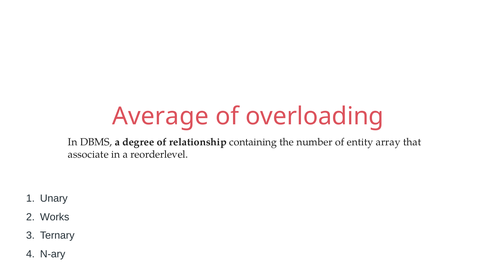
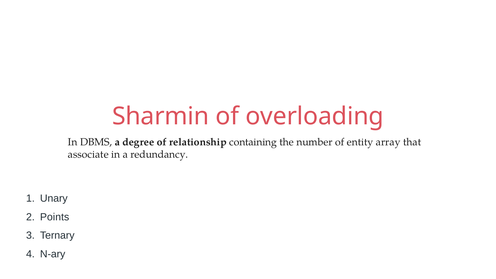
Average: Average -> Sharmin
reorderlevel: reorderlevel -> redundancy
Works: Works -> Points
